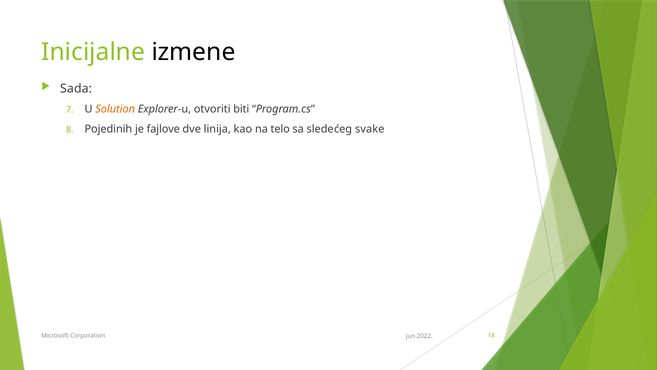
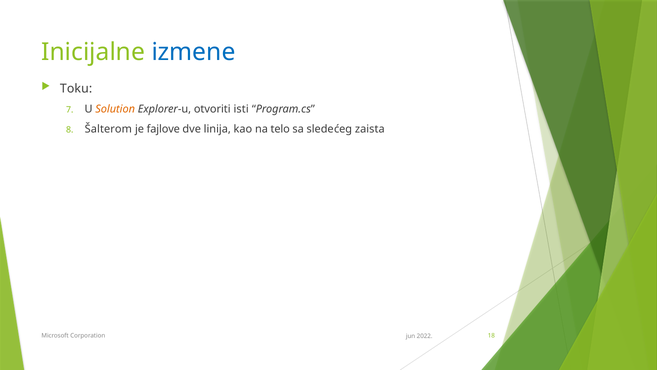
izmene colour: black -> blue
Sada: Sada -> Toku
biti: biti -> isti
Pojedinih: Pojedinih -> Šalterom
svake: svake -> zaista
